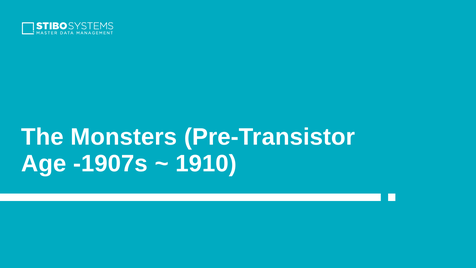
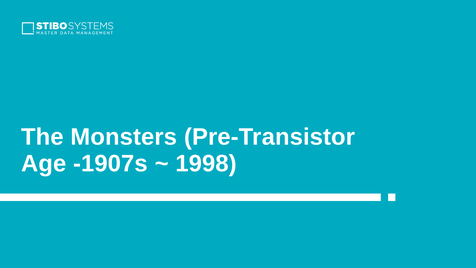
1910: 1910 -> 1998
